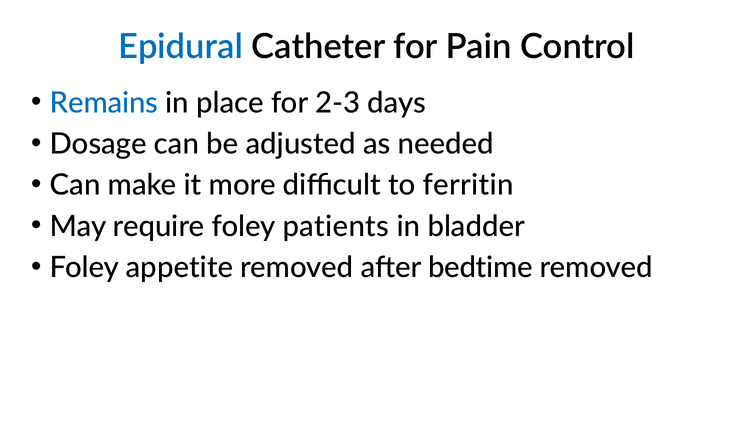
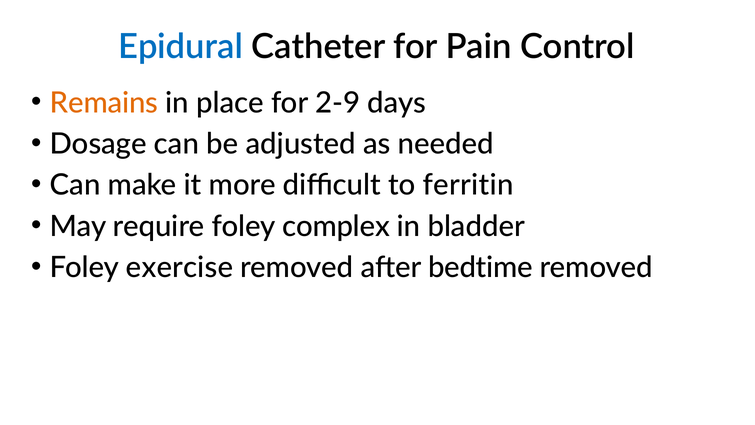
Remains colour: blue -> orange
2-3: 2-3 -> 2-9
patients: patients -> complex
appetite: appetite -> exercise
